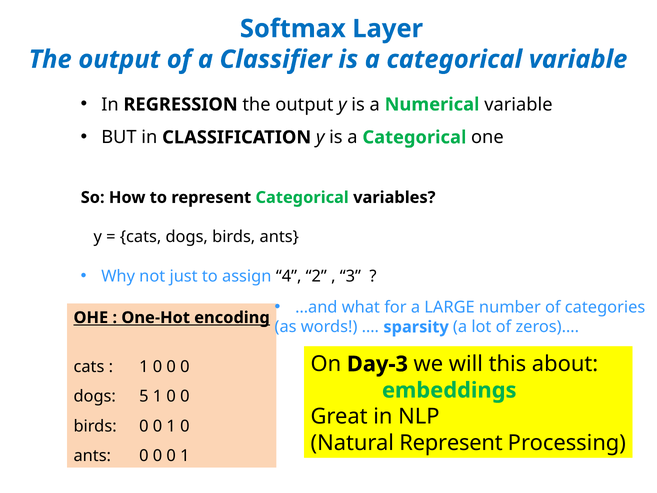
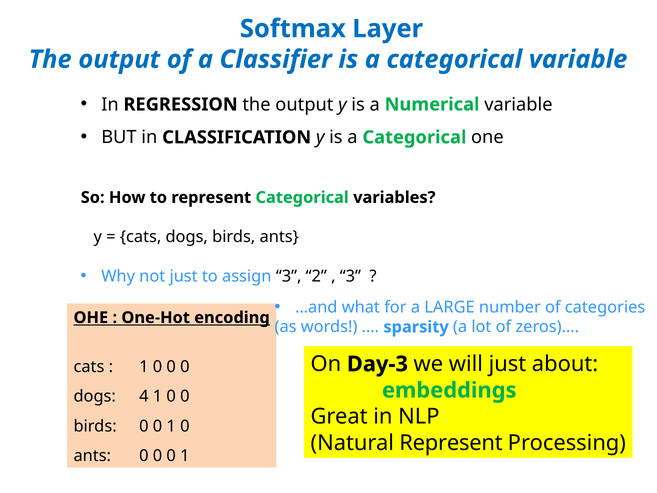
assign 4: 4 -> 3
will this: this -> just
5: 5 -> 4
